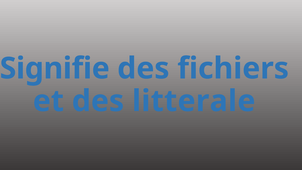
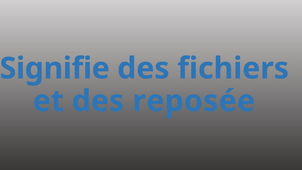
litterale: litterale -> reposée
